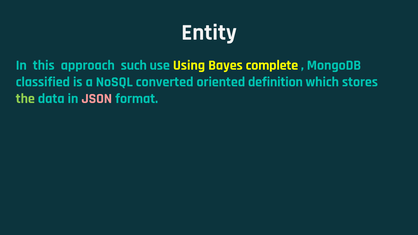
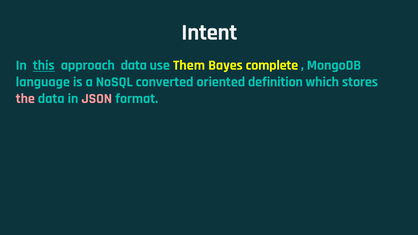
Entity: Entity -> Intent
this underline: none -> present
approach such: such -> data
Using: Using -> Them
classified: classified -> language
the colour: light green -> pink
